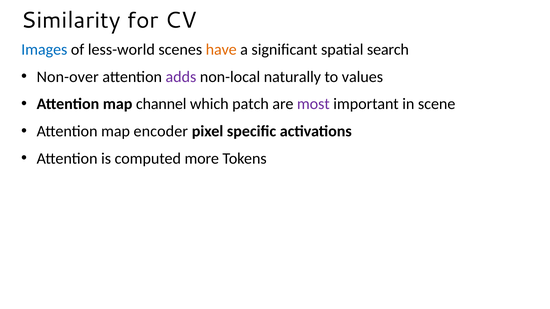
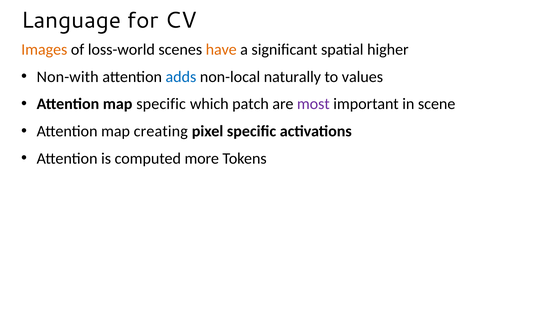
Similarity: Similarity -> Language
Images colour: blue -> orange
less-world: less-world -> loss-world
search: search -> higher
Non-over: Non-over -> Non-with
adds colour: purple -> blue
map channel: channel -> specific
encoder: encoder -> creating
